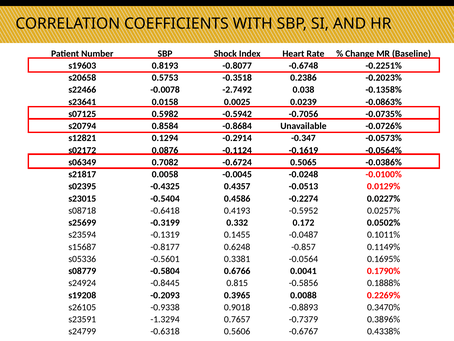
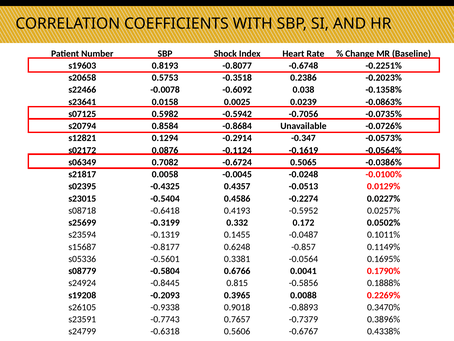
-2.7492: -2.7492 -> -0.6092
-1.3294: -1.3294 -> -0.7743
